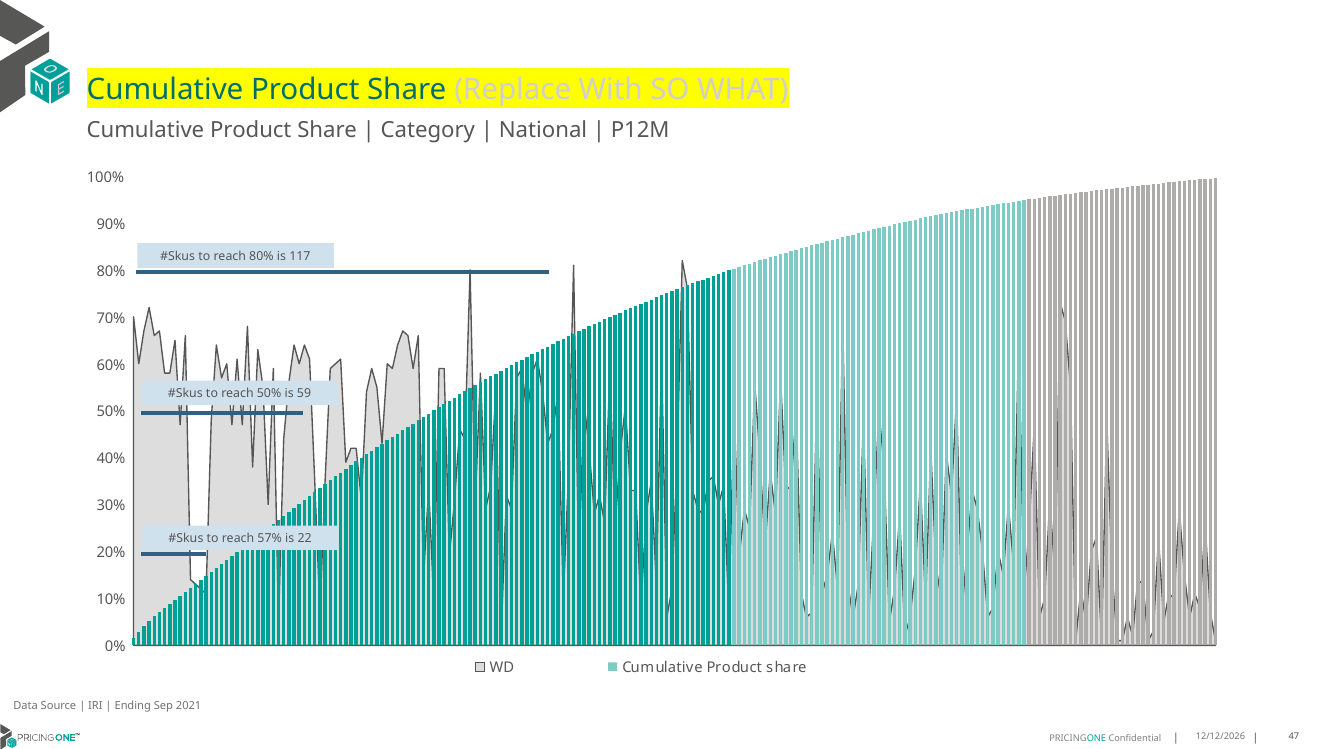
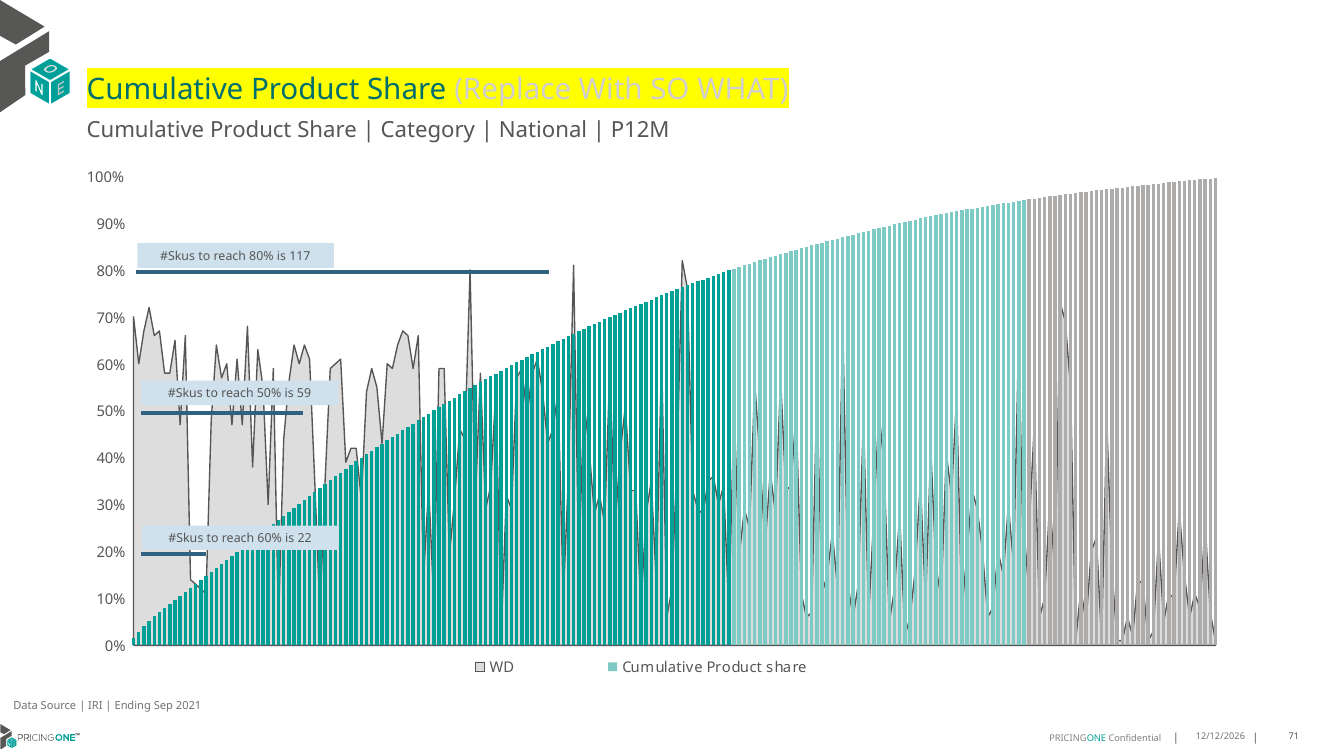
reach 57%: 57% -> 60%
47: 47 -> 71
